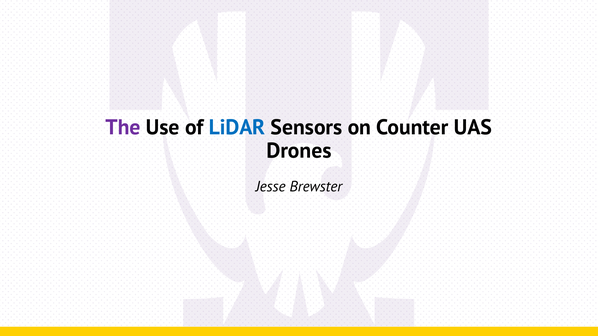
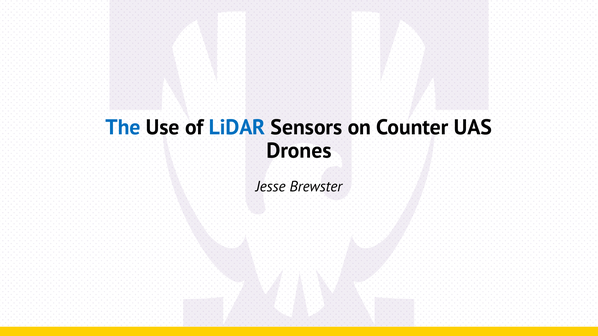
The colour: purple -> blue
